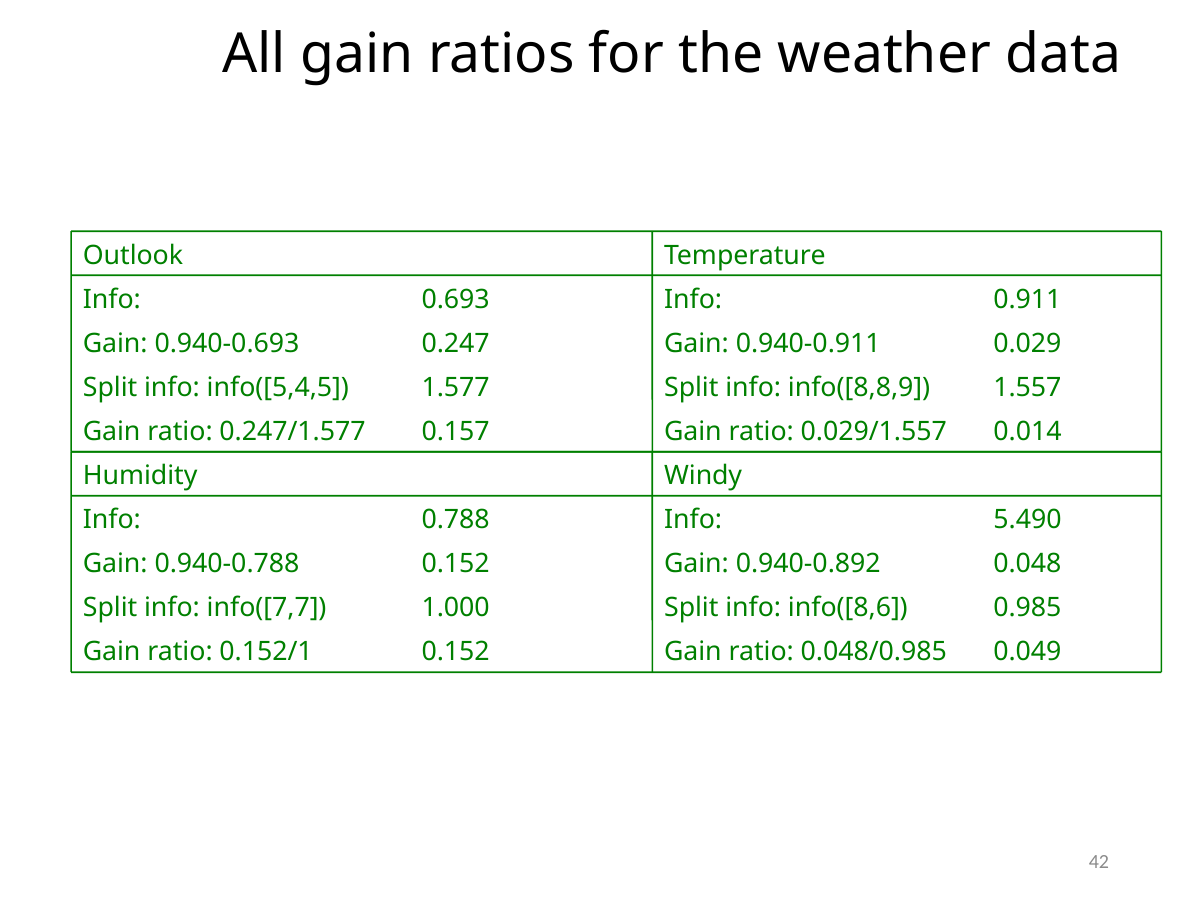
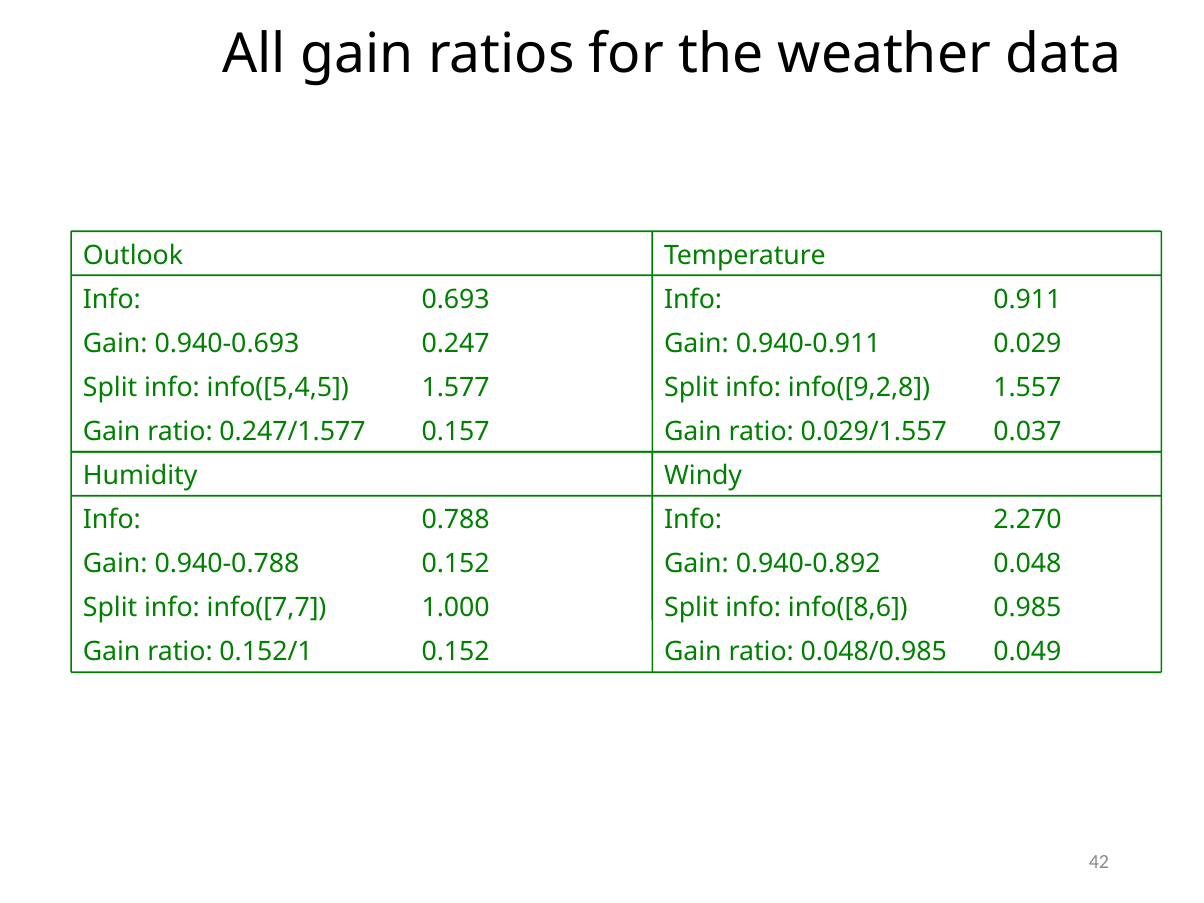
info([8,8,9: info([8,8,9 -> info([9,2,8
0.014: 0.014 -> 0.037
5.490: 5.490 -> 2.270
